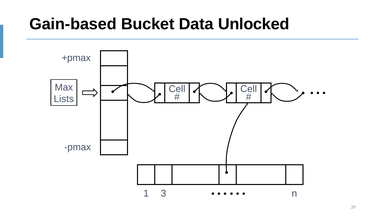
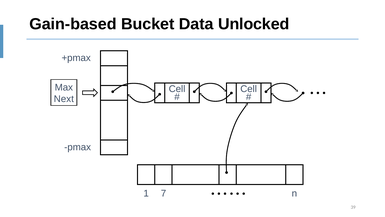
Lists: Lists -> Next
3: 3 -> 7
